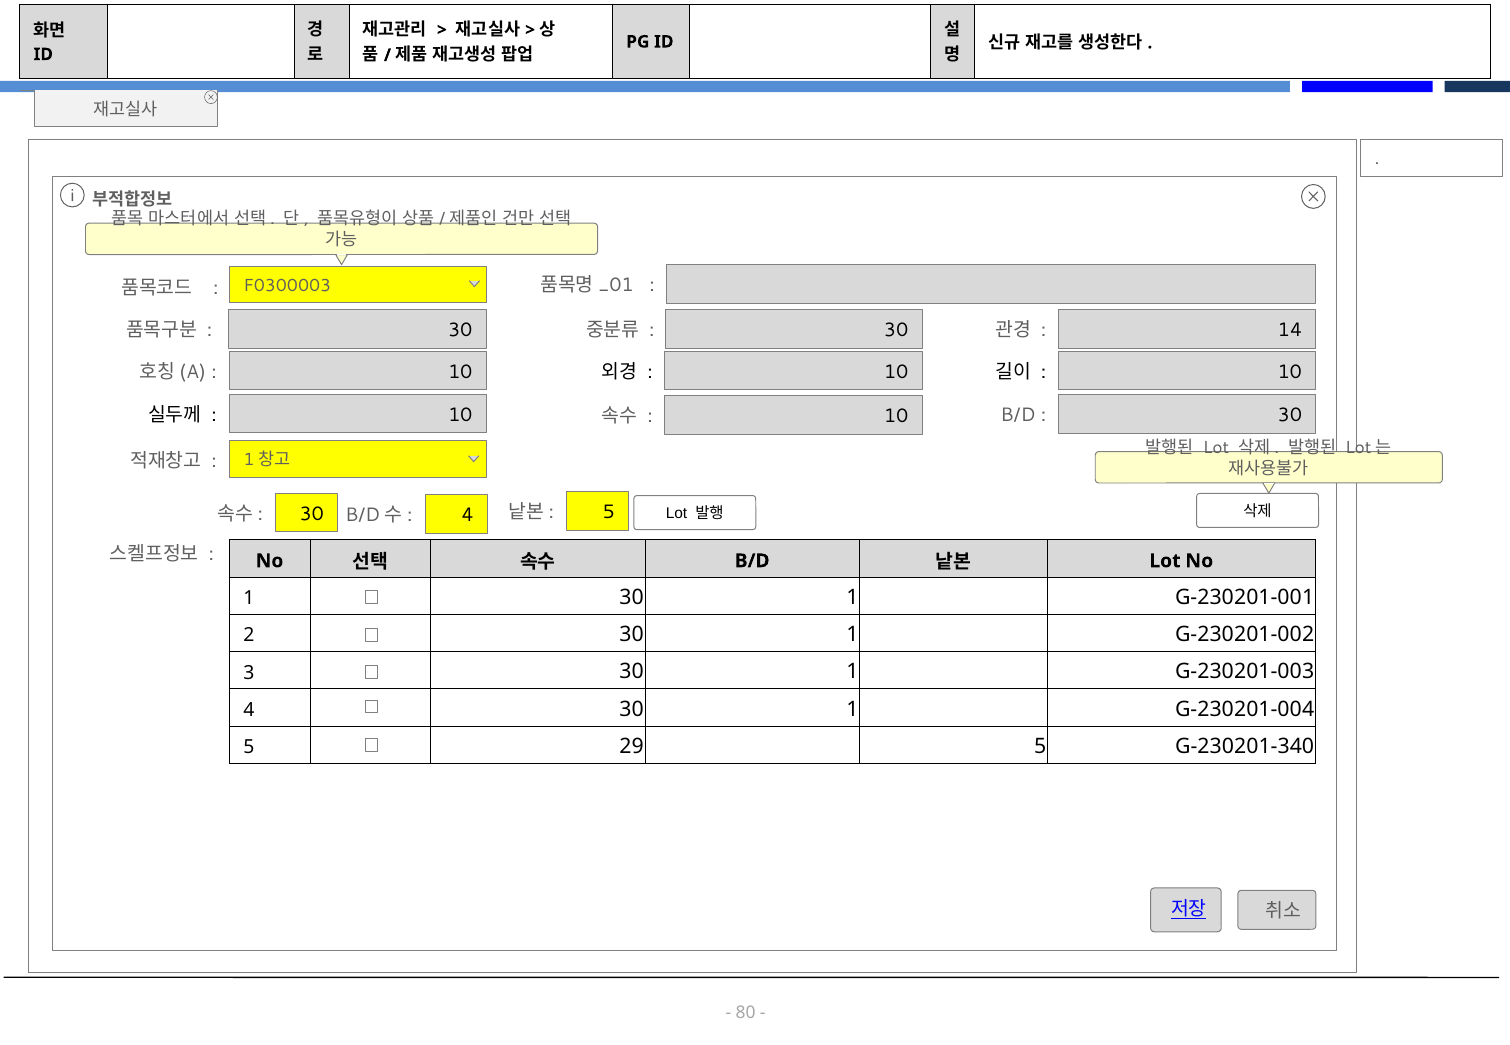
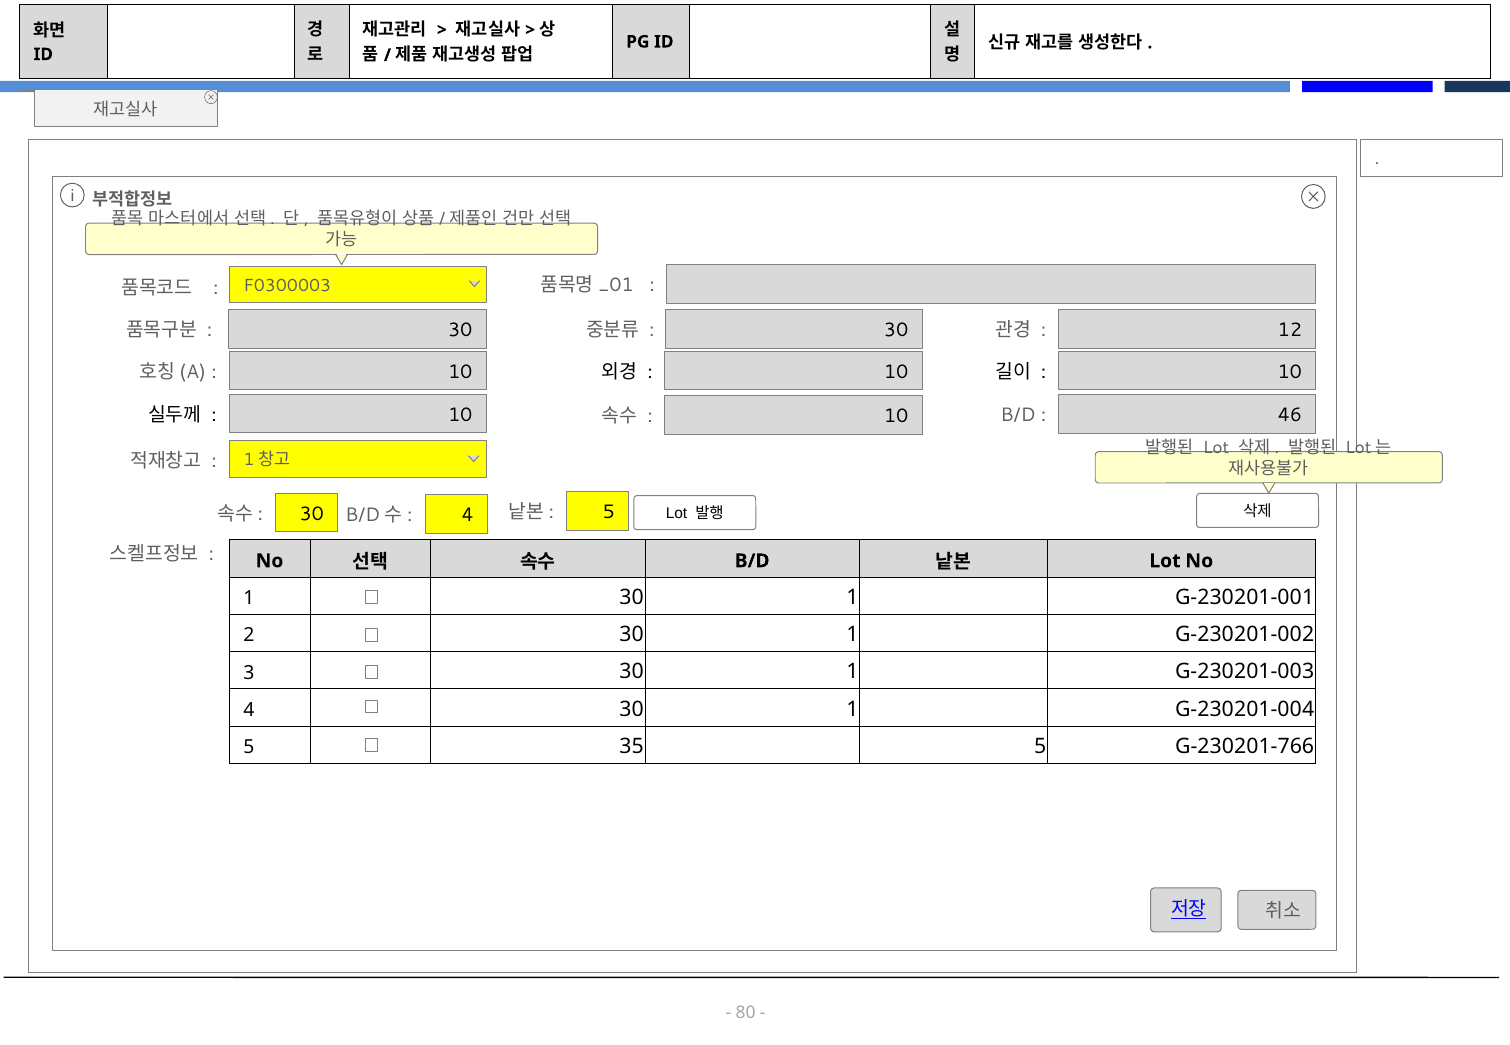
14: 14 -> 12
30 at (1290, 415): 30 -> 46
29: 29 -> 35
G-230201-340: G-230201-340 -> G-230201-766
